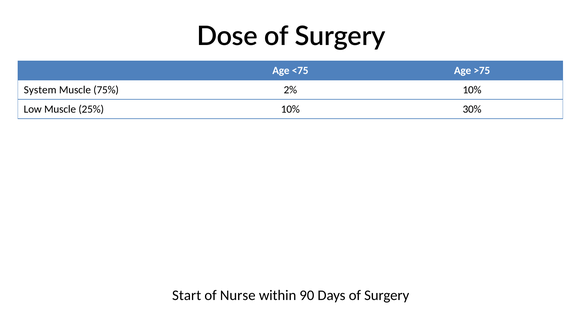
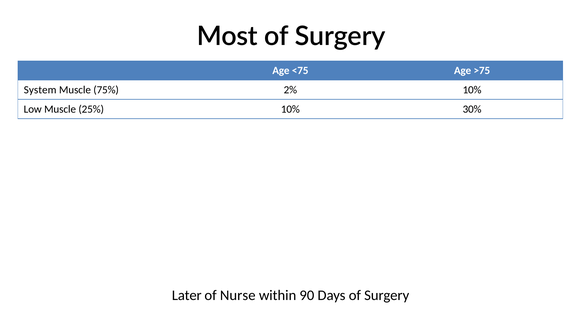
Dose: Dose -> Most
Start: Start -> Later
